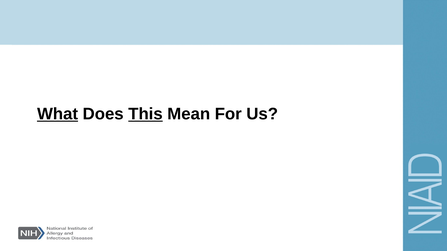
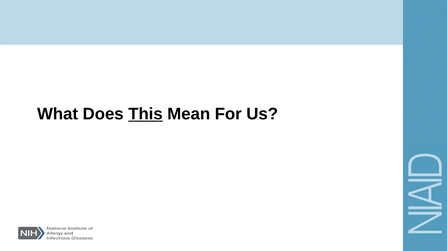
What underline: present -> none
